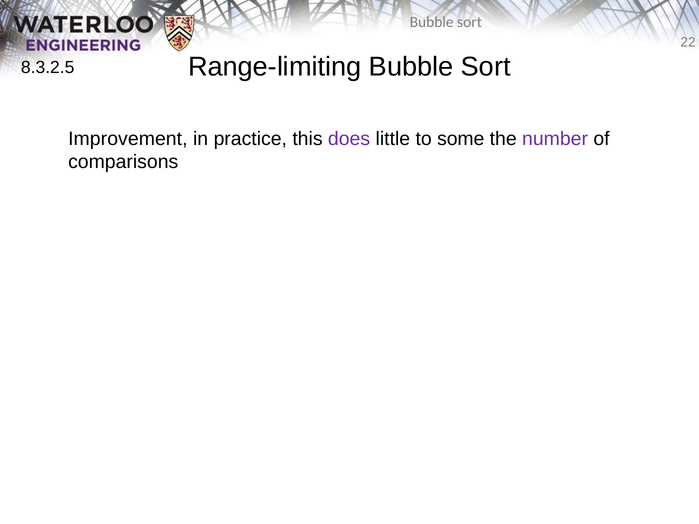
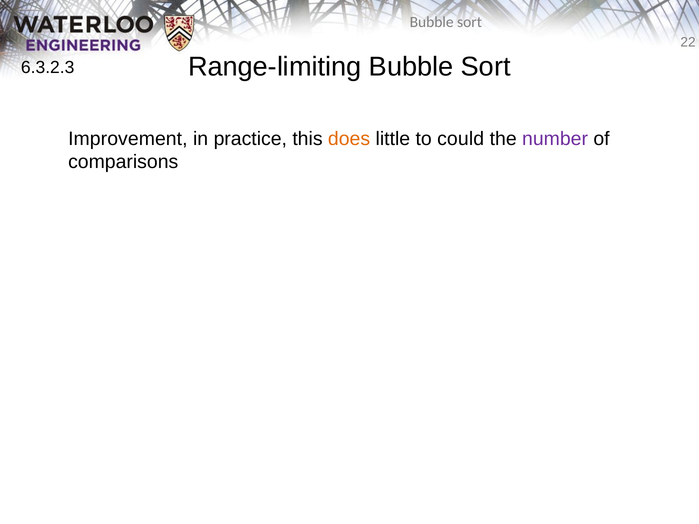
8.3.2.5: 8.3.2.5 -> 6.3.2.3
does colour: purple -> orange
some: some -> could
